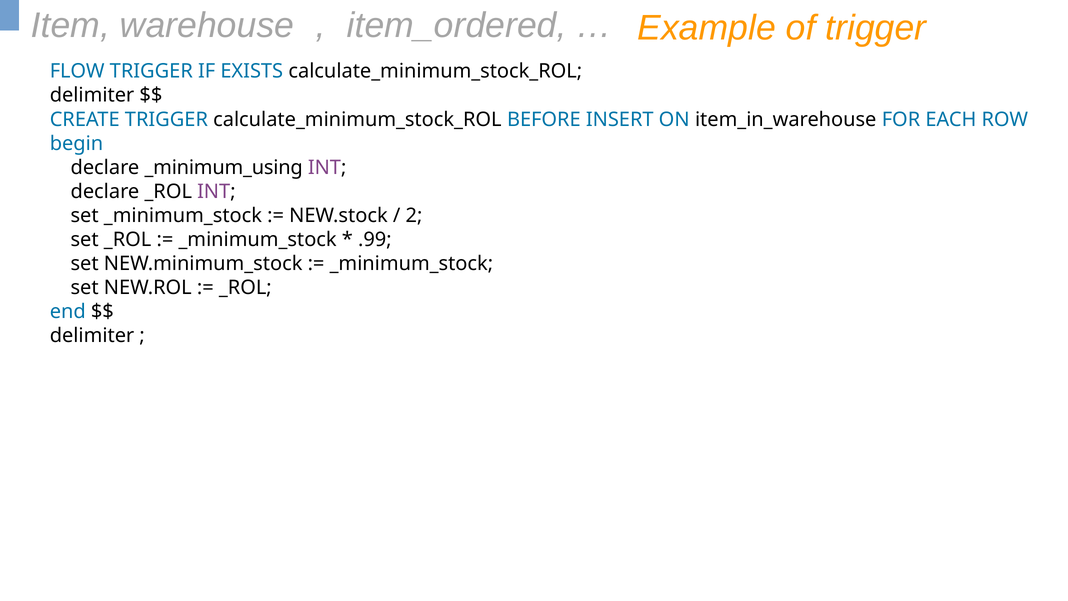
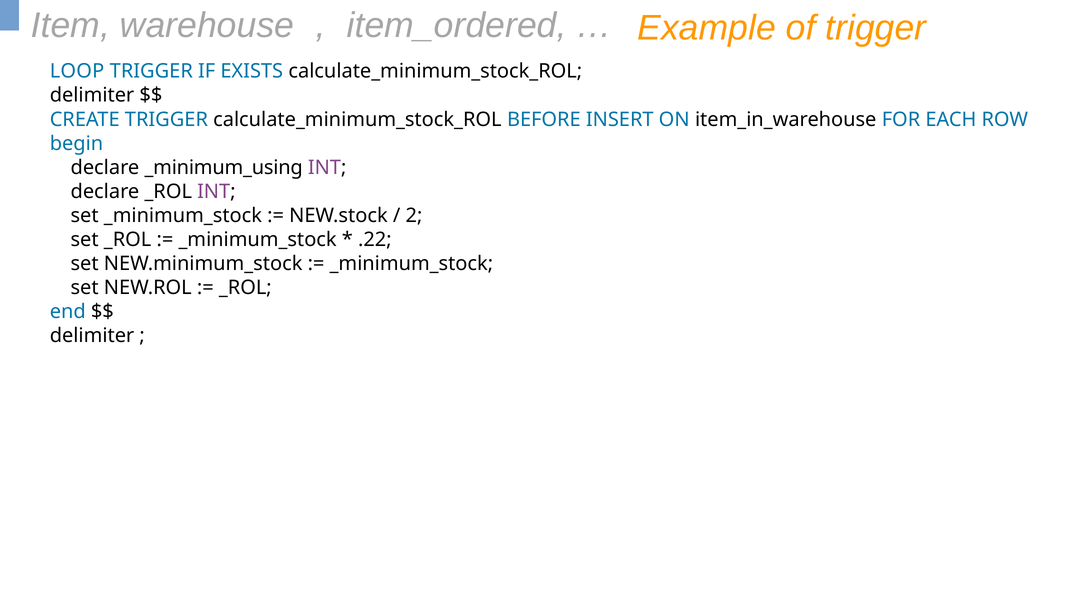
FLOW: FLOW -> LOOP
.99: .99 -> .22
